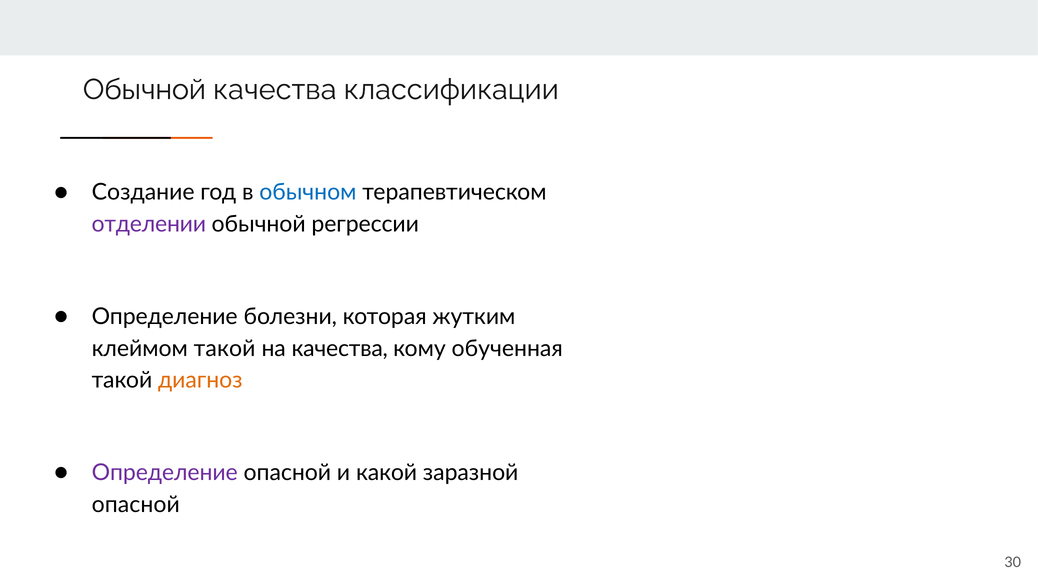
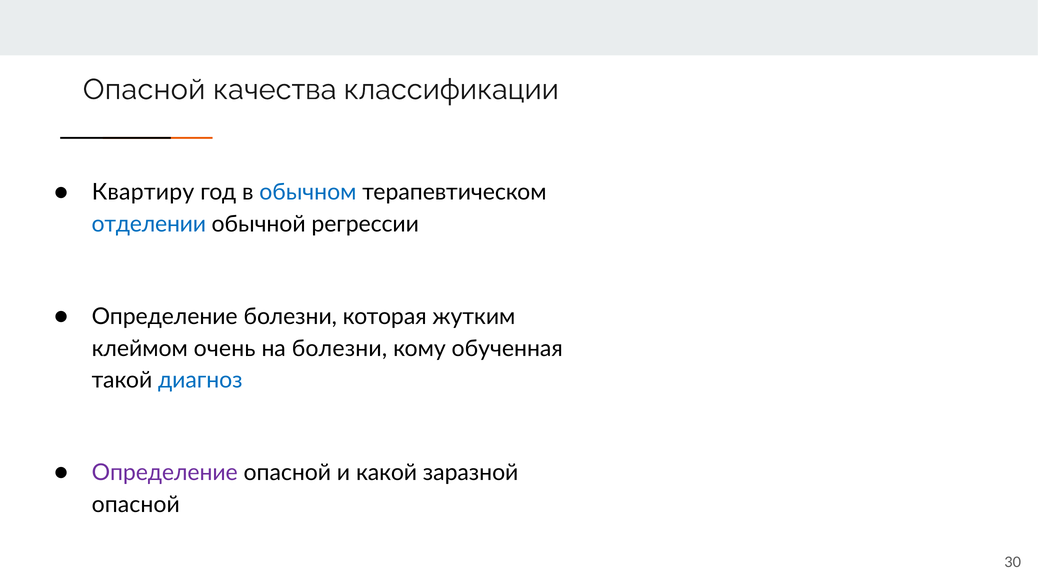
Обычной at (144, 90): Обычной -> Опасной
Создание: Создание -> Квартиру
отделении colour: purple -> blue
клеймом такой: такой -> очень
на качества: качества -> болезни
диагноз colour: orange -> blue
